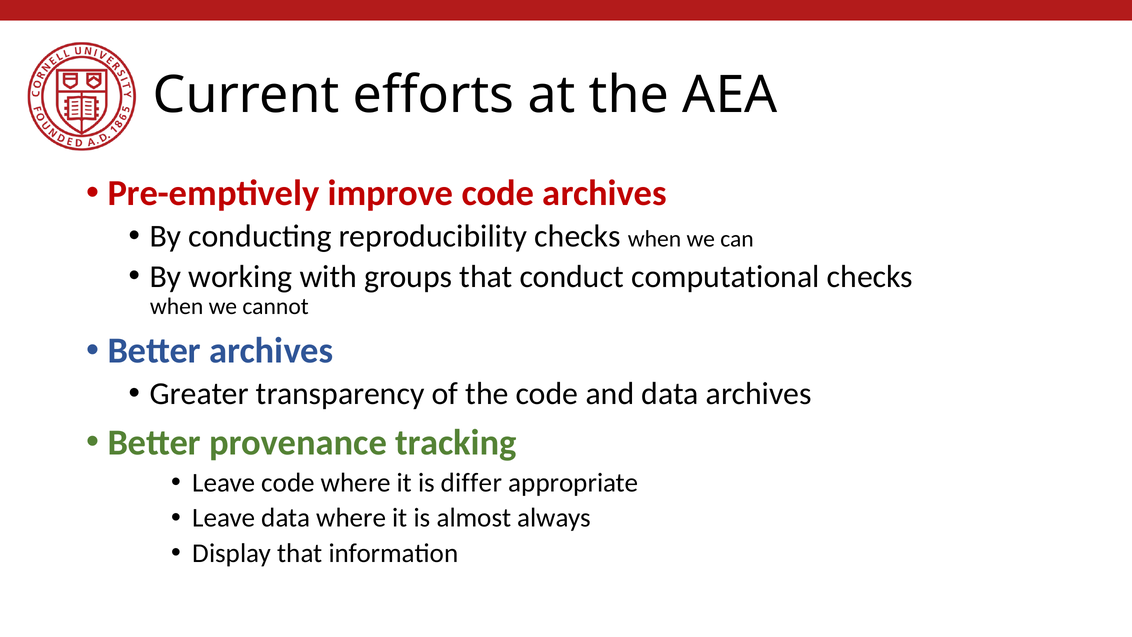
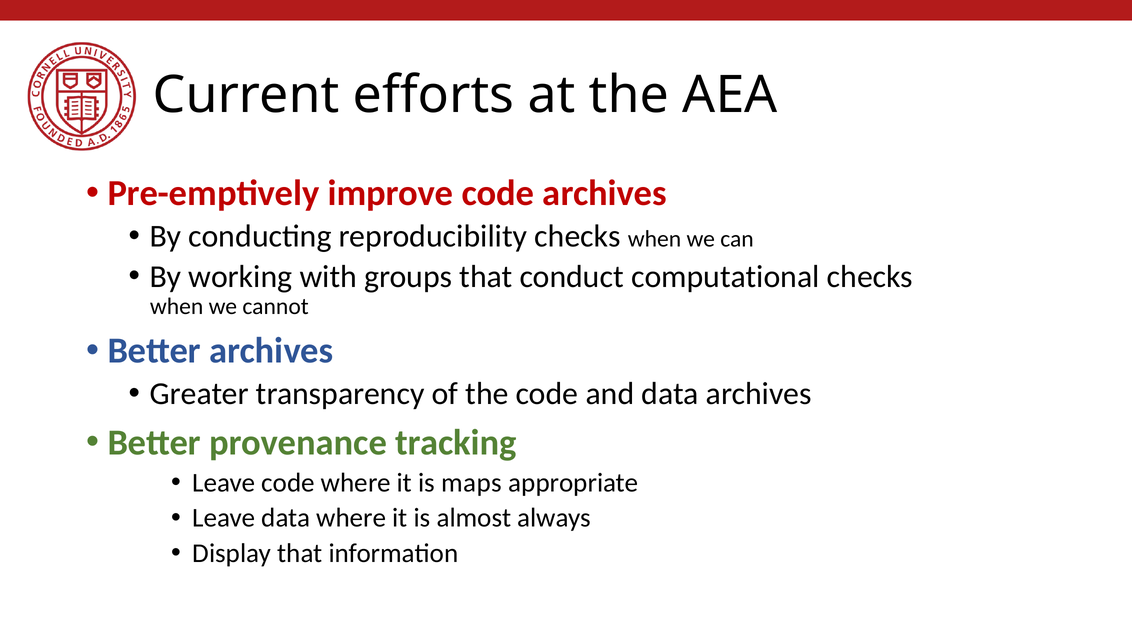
differ: differ -> maps
